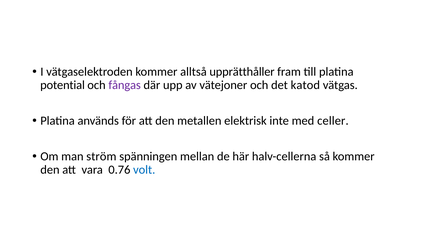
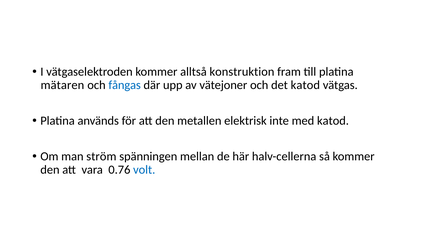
upprätthåller: upprätthåller -> konstruktion
potential: potential -> mätaren
fångas colour: purple -> blue
med celler: celler -> katod
